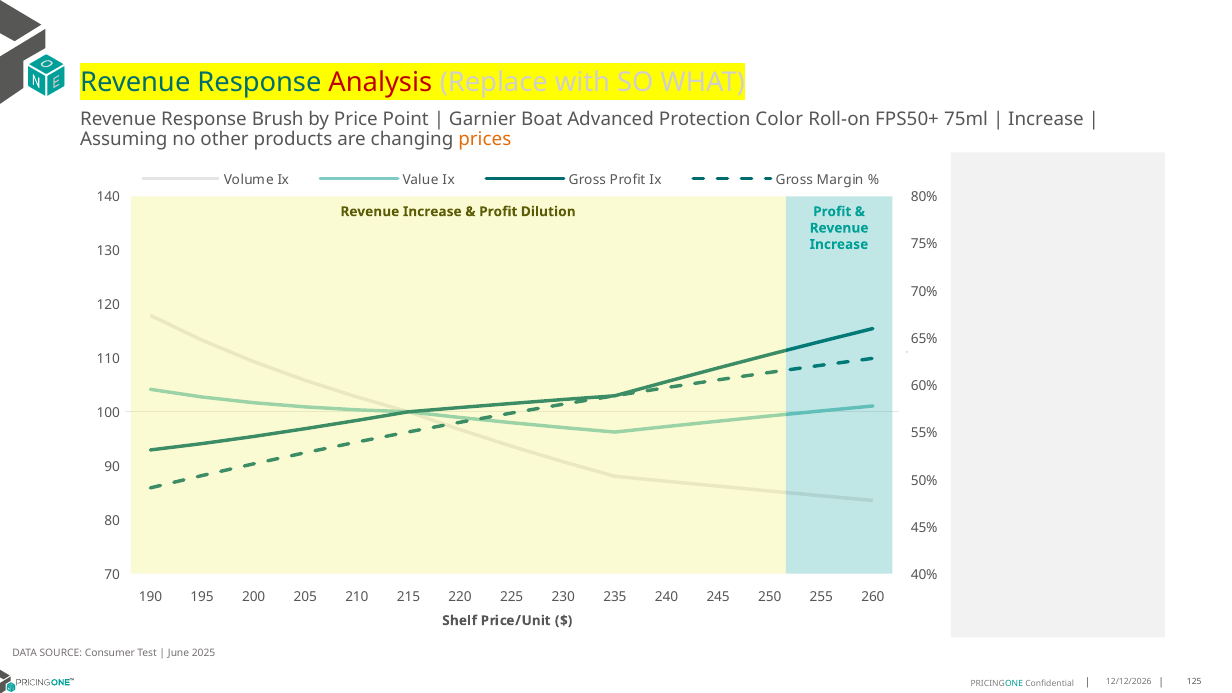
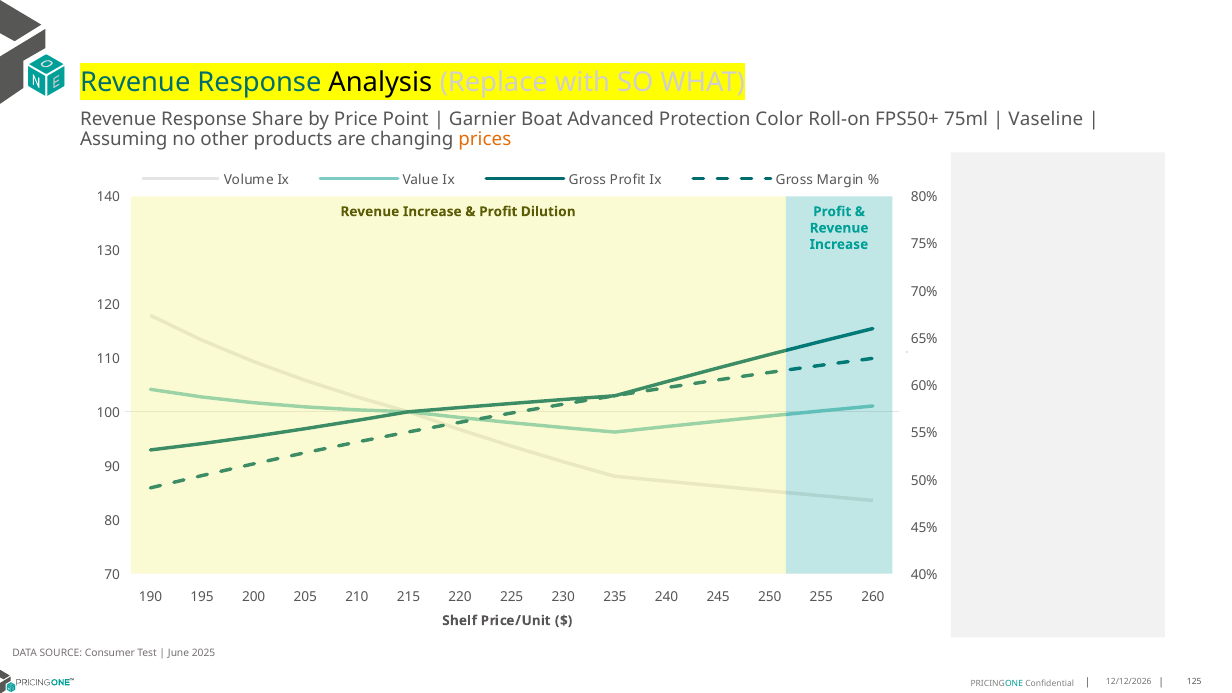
Analysis colour: red -> black
Brush: Brush -> Share
Increase at (1046, 119): Increase -> Vaseline
